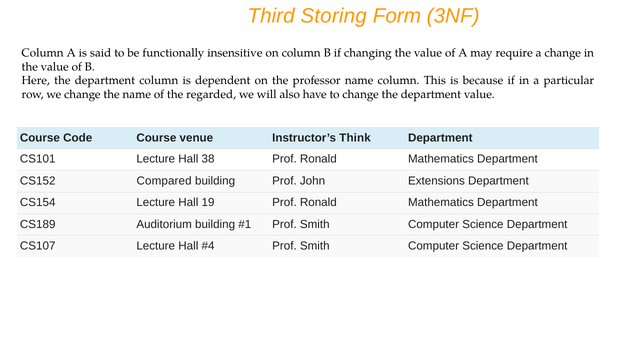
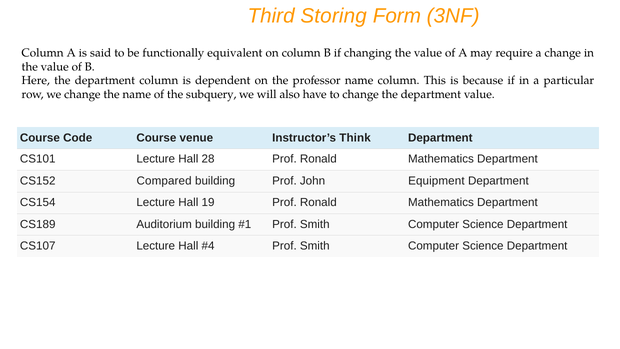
insensitive: insensitive -> equivalent
regarded: regarded -> subquery
38: 38 -> 28
Extensions: Extensions -> Equipment
